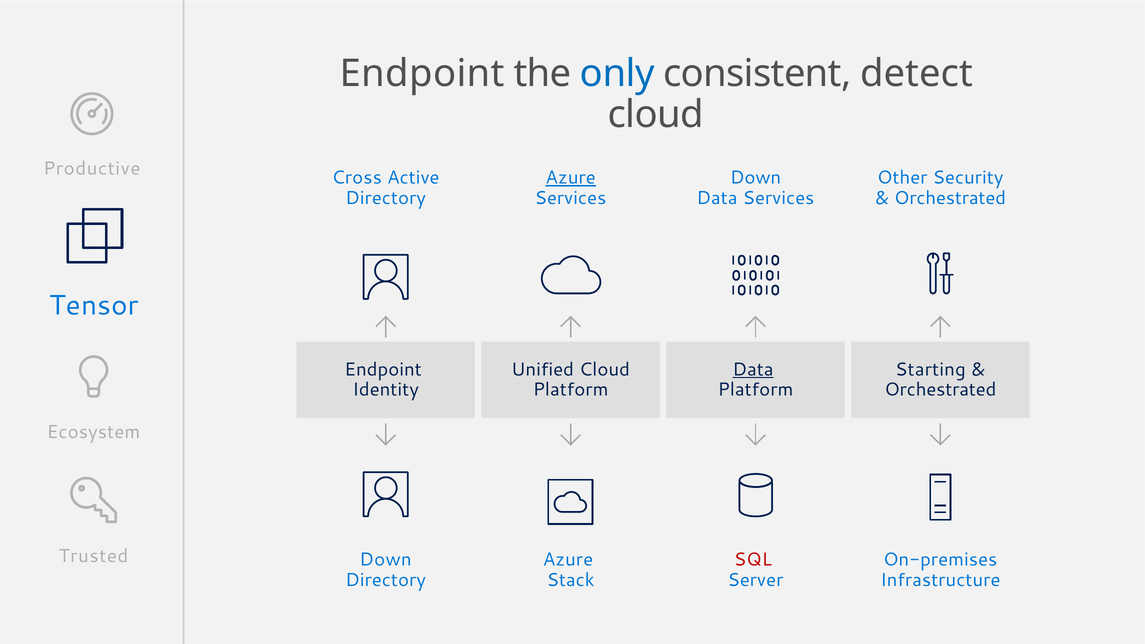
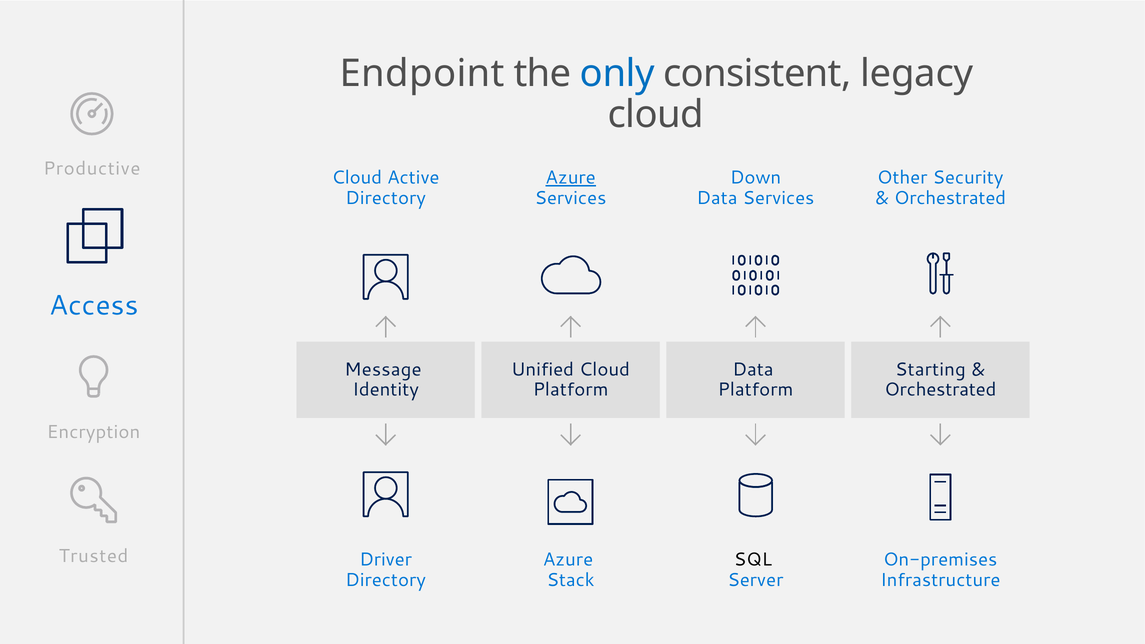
detect: detect -> legacy
Cross at (357, 178): Cross -> Cloud
Tensor: Tensor -> Access
Endpoint at (383, 370): Endpoint -> Message
Data at (753, 370) underline: present -> none
Ecosystem: Ecosystem -> Encryption
Down at (385, 560): Down -> Driver
SQL colour: red -> black
